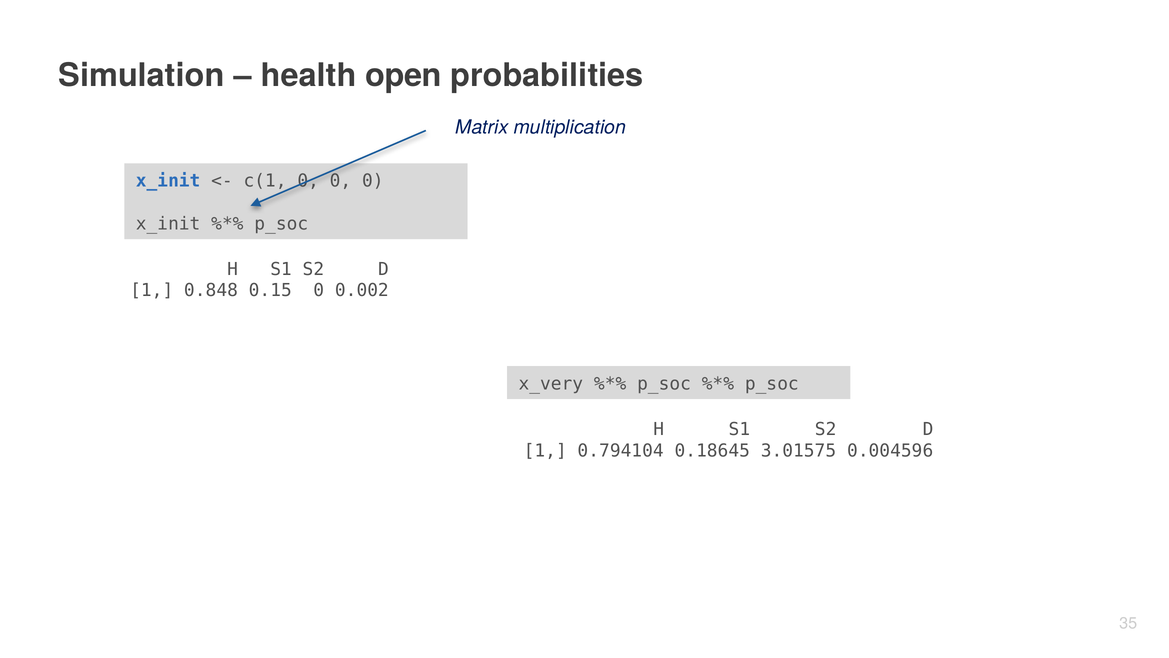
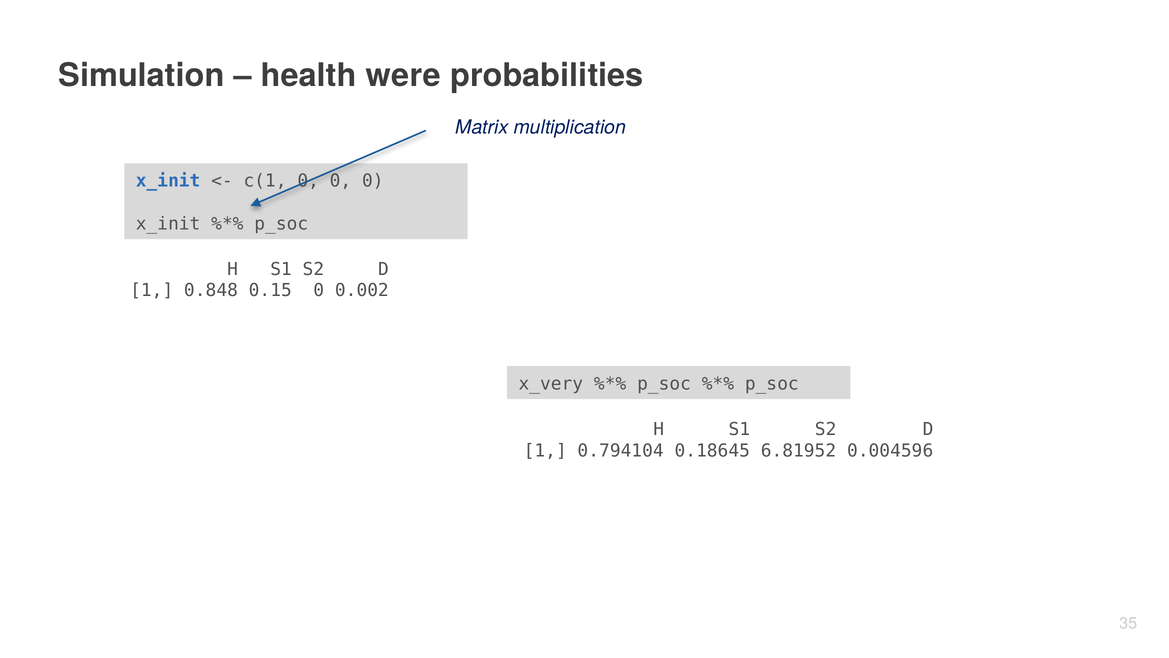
open: open -> were
3.01575: 3.01575 -> 6.81952
